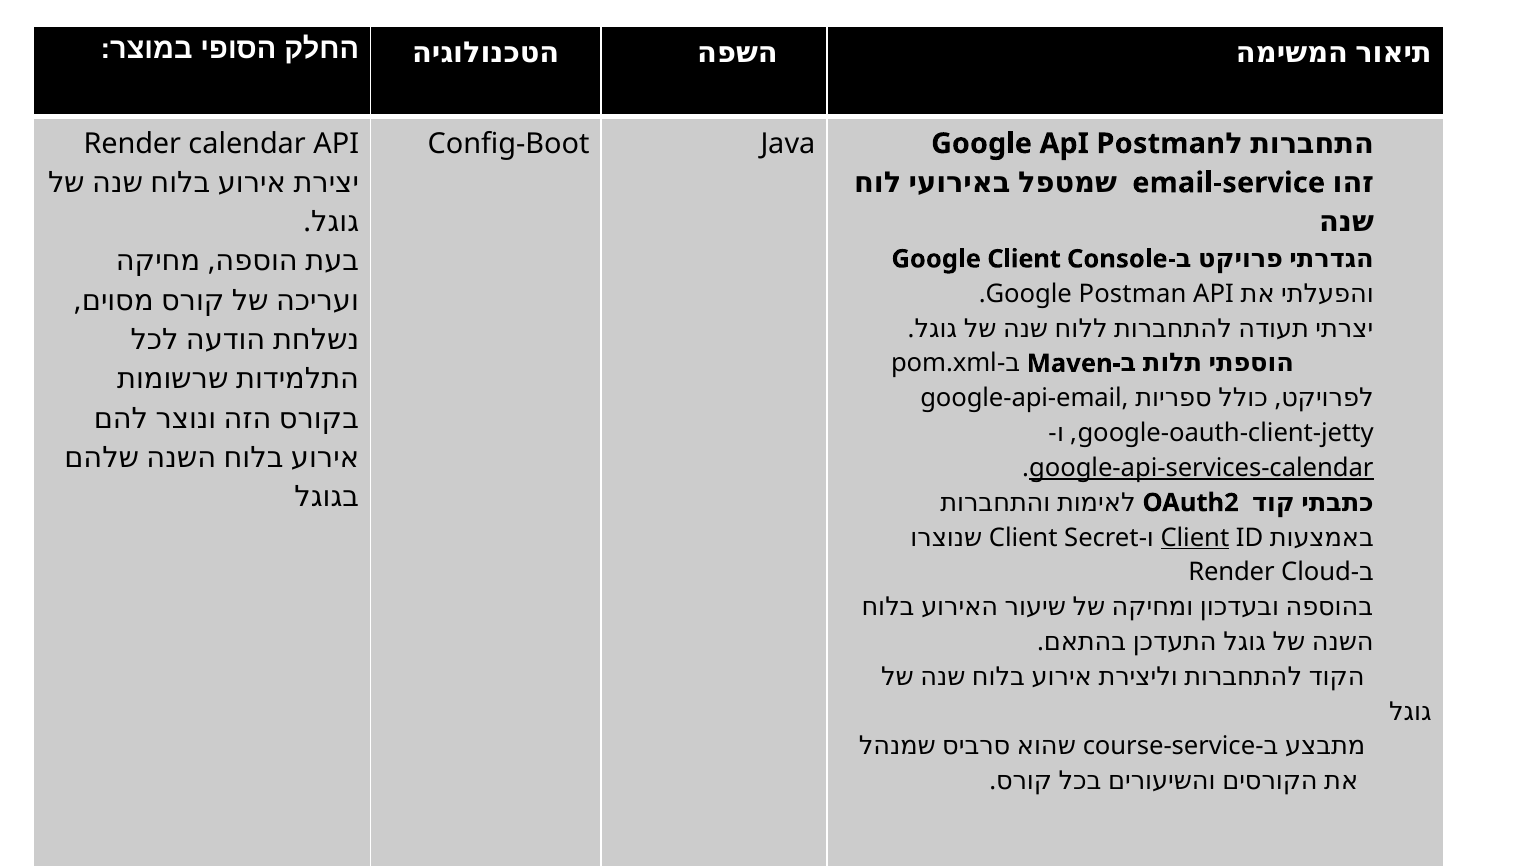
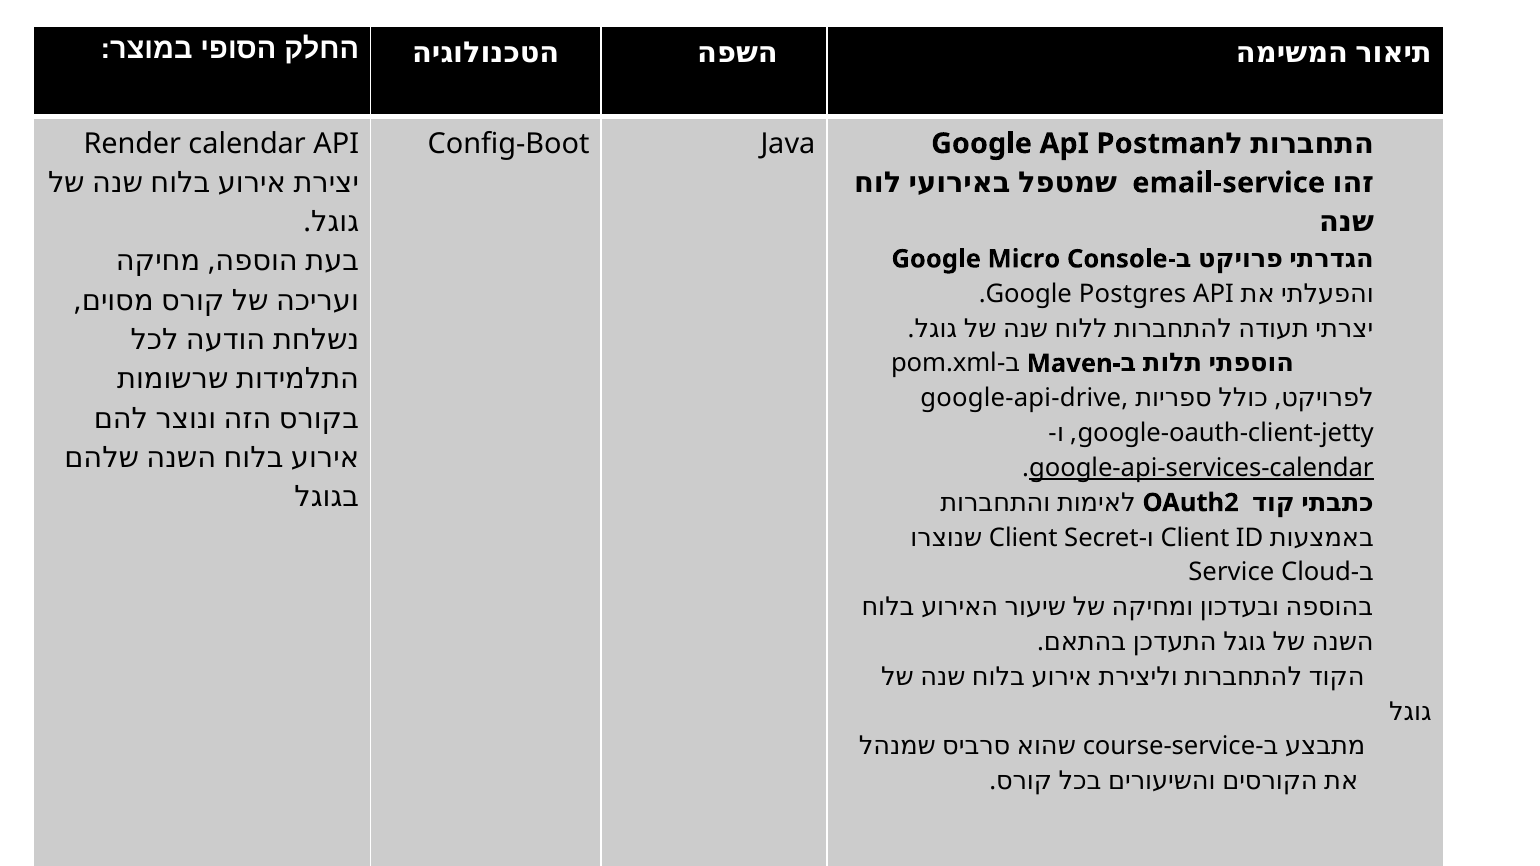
Google Client: Client -> Micro
Google Postman: Postman -> Postgres
google-api-email: google-api-email -> google-api-drive
Client at (1195, 538) underline: present -> none
Render at (1231, 573): Render -> Service
